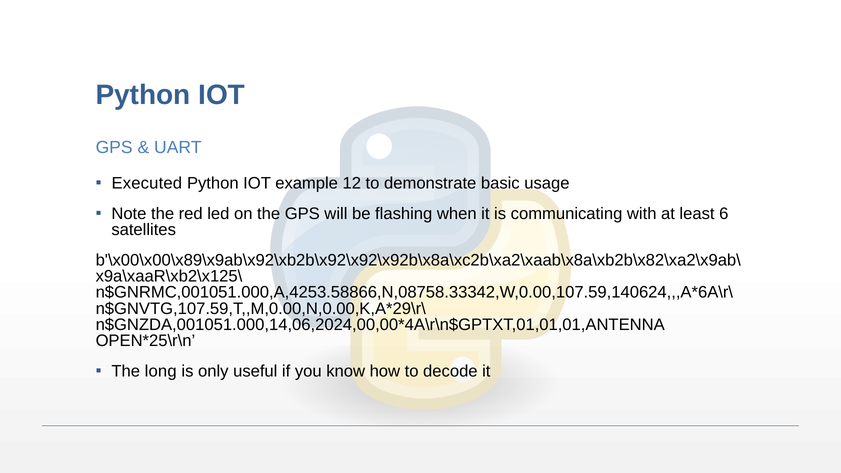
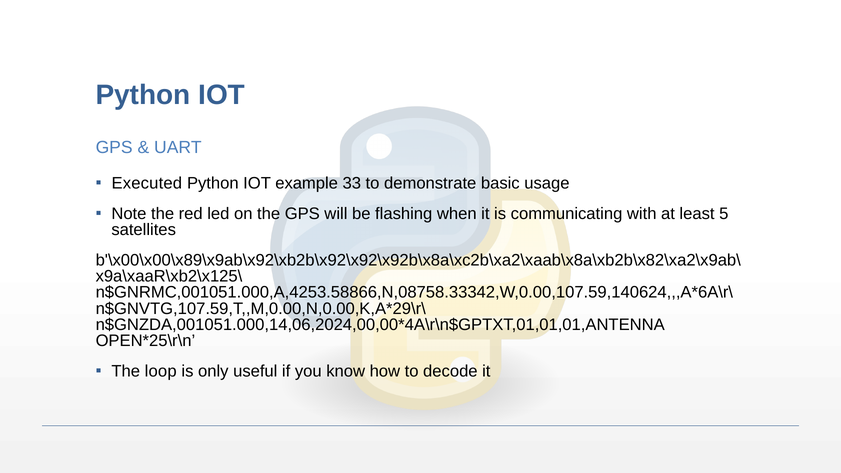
12: 12 -> 33
6: 6 -> 5
long: long -> loop
